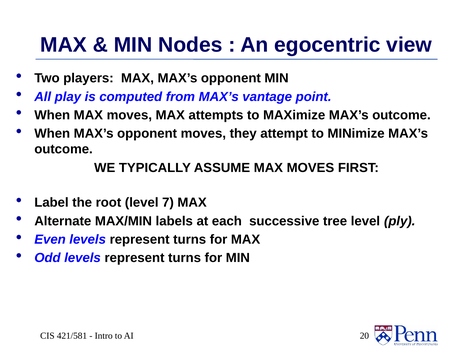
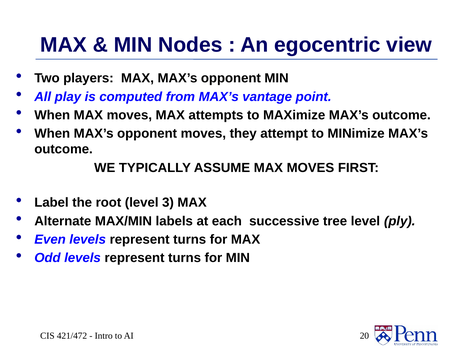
7: 7 -> 3
421/581: 421/581 -> 421/472
